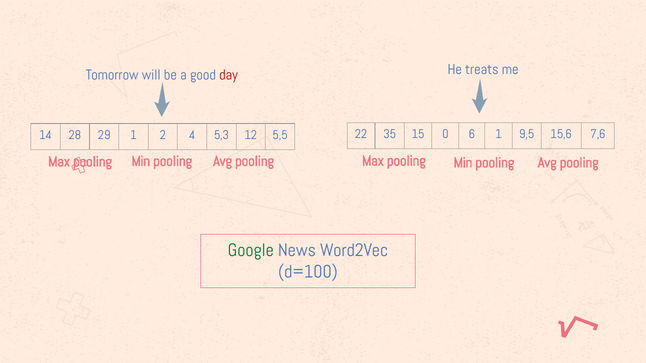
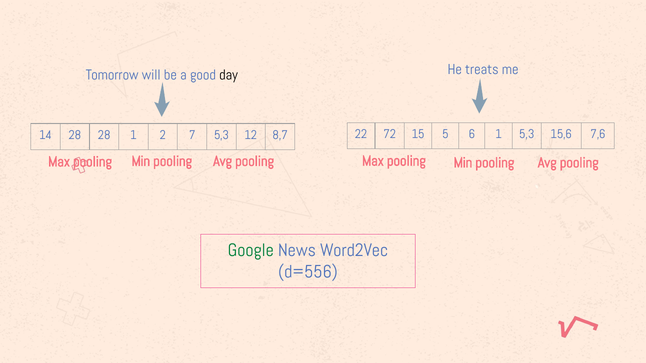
day colour: red -> black
35: 35 -> 72
0: 0 -> 5
1 9,5: 9,5 -> 5,3
28 29: 29 -> 28
4: 4 -> 7
5,5: 5,5 -> 8,7
d=100: d=100 -> d=556
